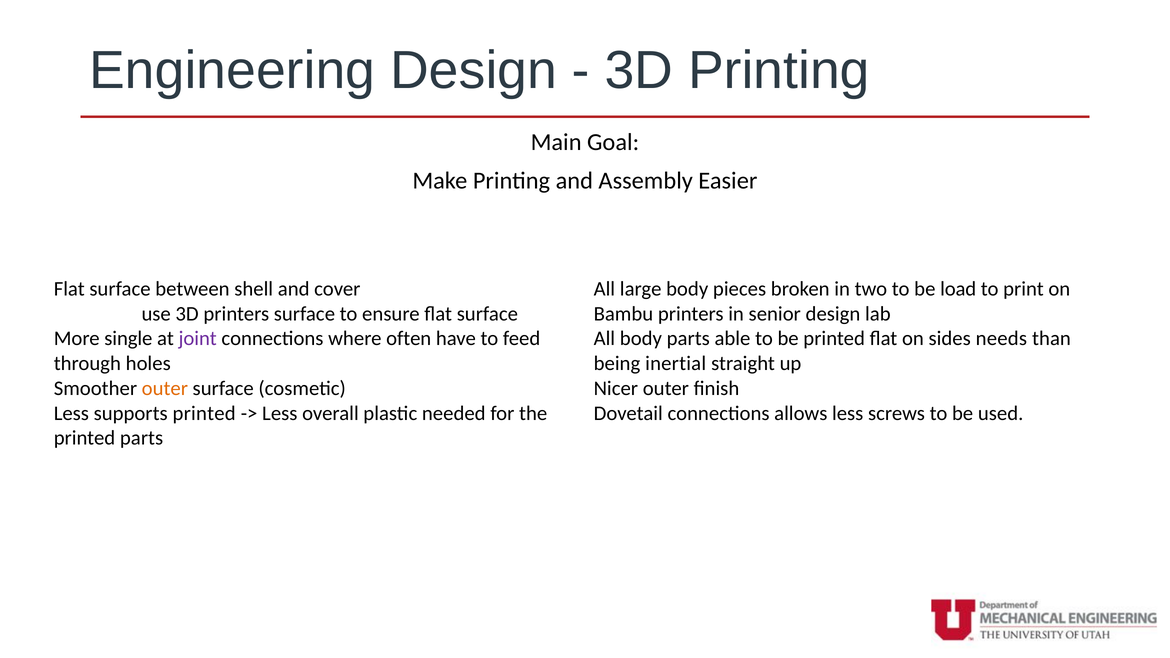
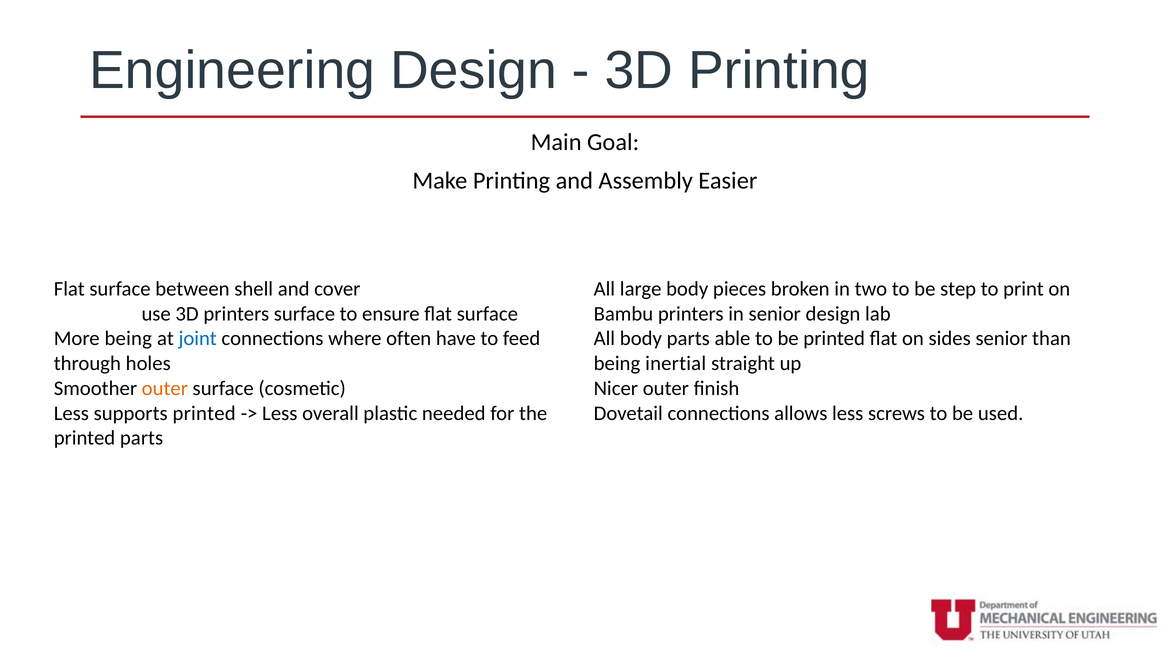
load: load -> step
More single: single -> being
joint colour: purple -> blue
sides needs: needs -> senior
